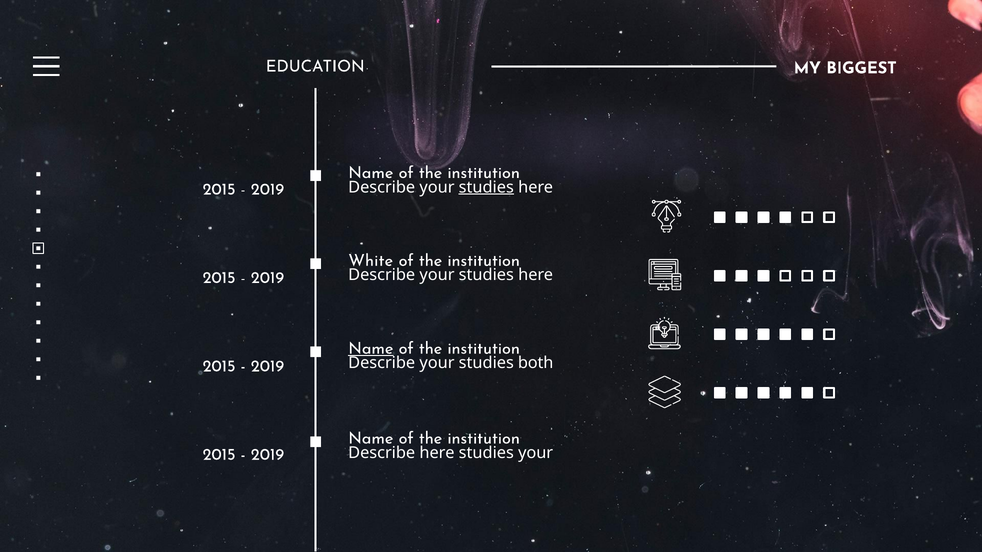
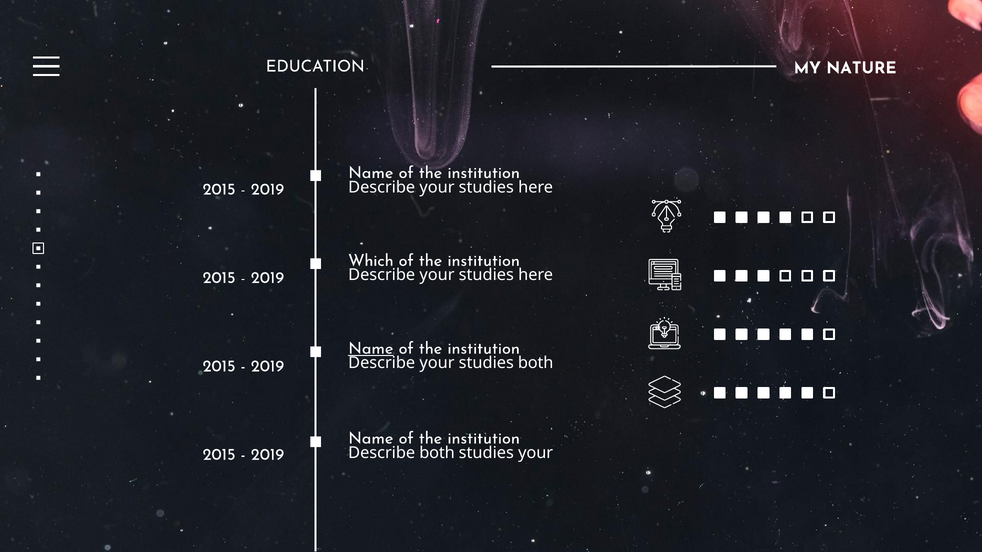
BIGGEST: BIGGEST -> NATURE
studies at (486, 187) underline: present -> none
White: White -> Which
Describe here: here -> both
